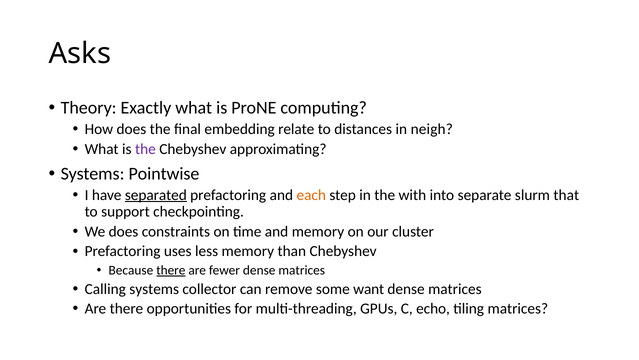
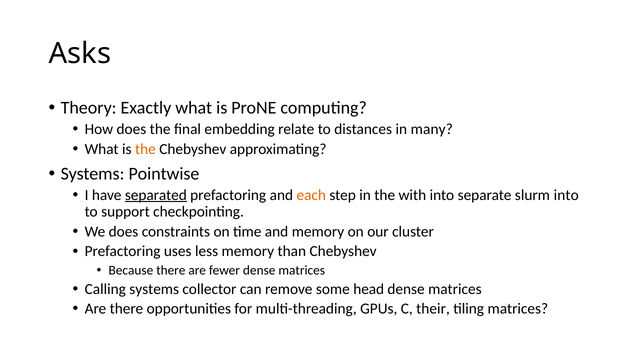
neigh: neigh -> many
the at (145, 149) colour: purple -> orange
slurm that: that -> into
there at (171, 270) underline: present -> none
want: want -> head
echo: echo -> their
